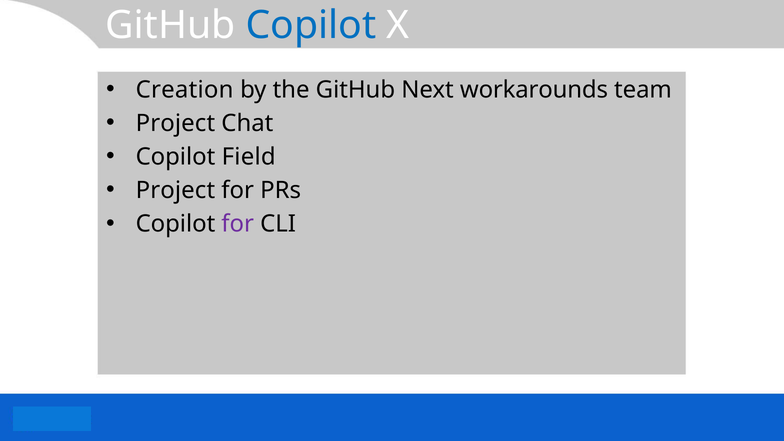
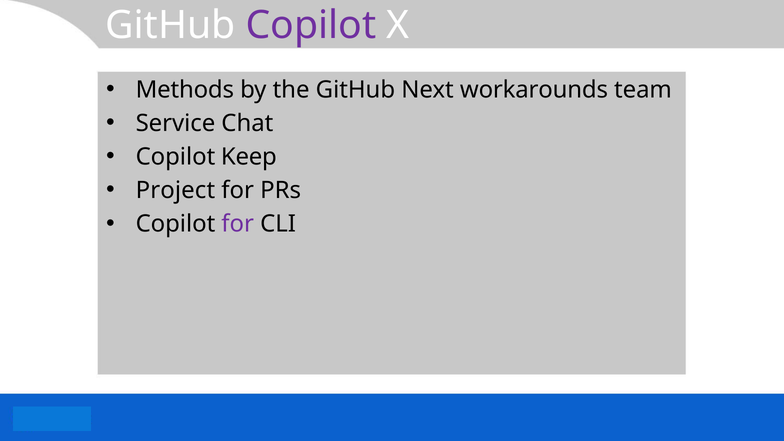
Copilot at (311, 25) colour: blue -> purple
Creation: Creation -> Methods
Project at (175, 123): Project -> Service
Field: Field -> Keep
